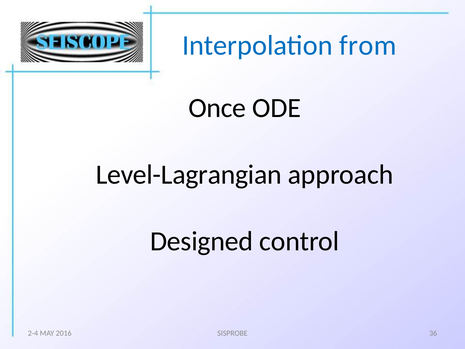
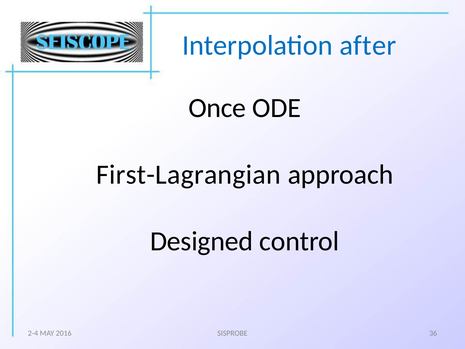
from: from -> after
Level-Lagrangian: Level-Lagrangian -> First-Lagrangian
